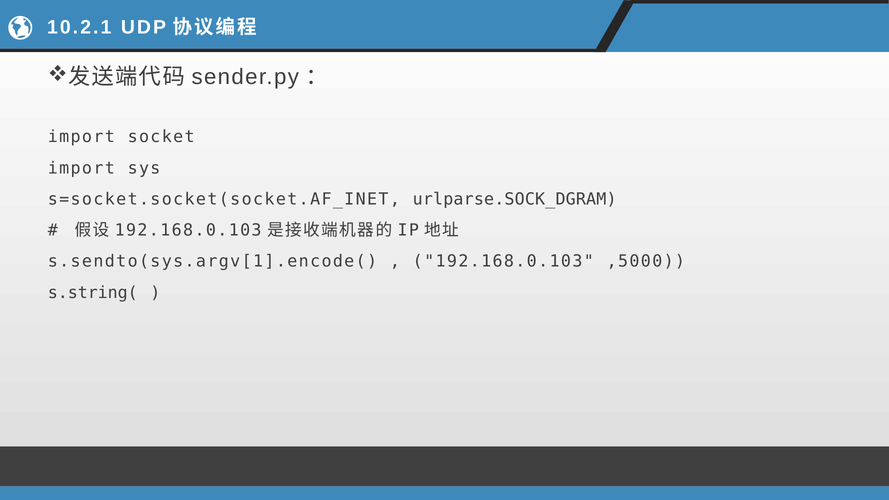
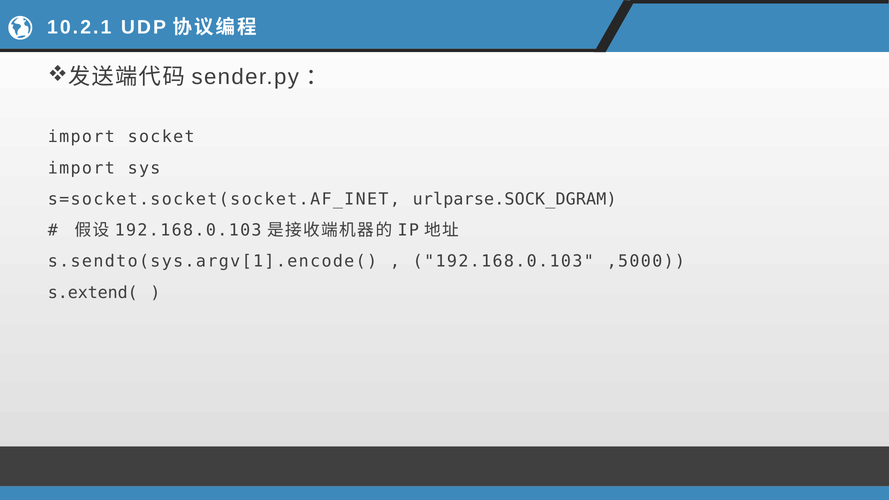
s.string(: s.string( -> s.extend(
